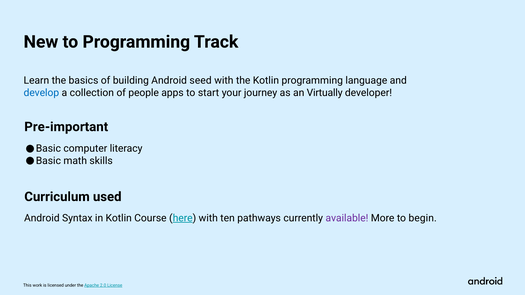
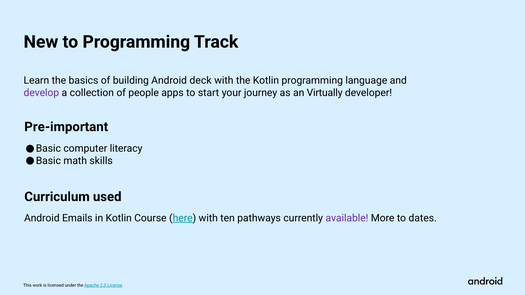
seed: seed -> deck
develop colour: blue -> purple
Syntax: Syntax -> Emails
begin: begin -> dates
